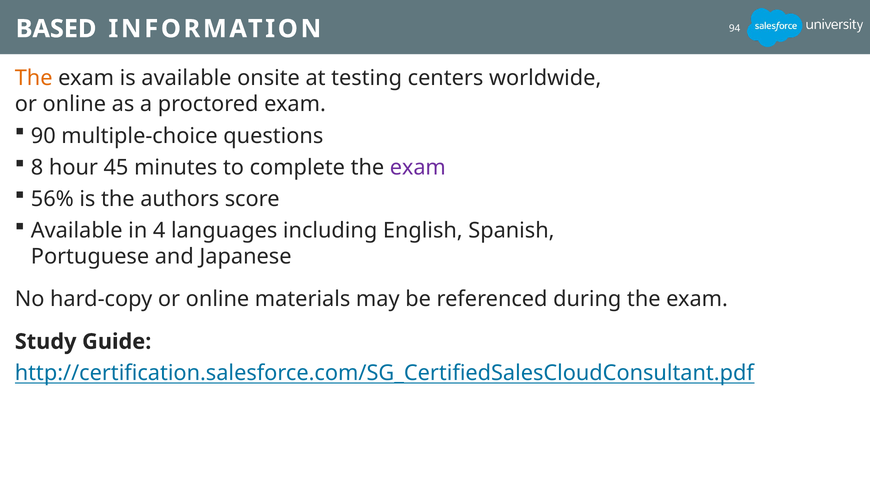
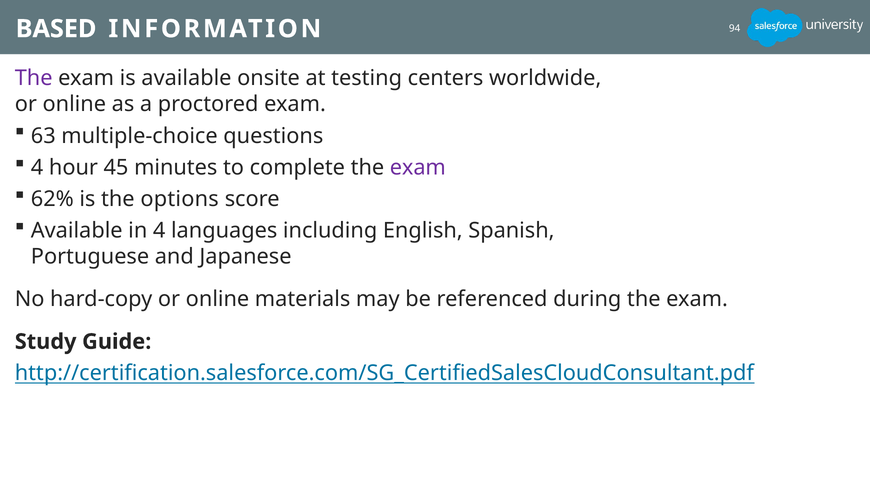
The at (34, 78) colour: orange -> purple
90: 90 -> 63
8 at (37, 167): 8 -> 4
56%: 56% -> 62%
authors: authors -> options
